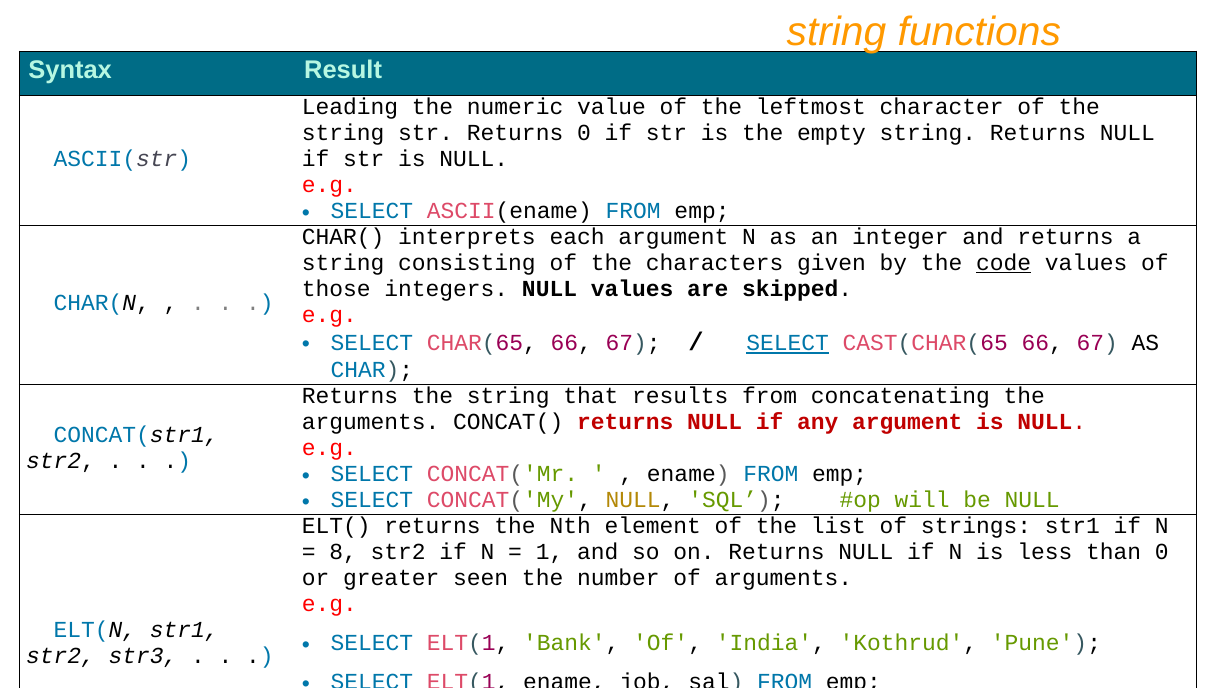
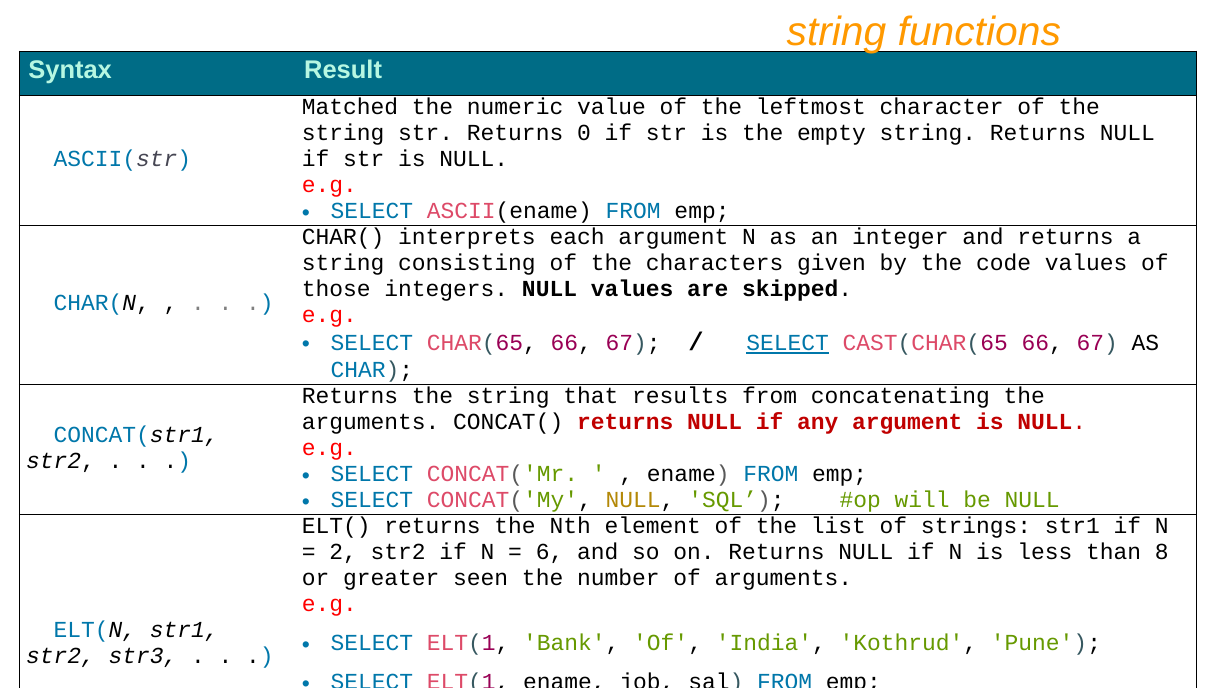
Leading: Leading -> Matched
code underline: present -> none
8: 8 -> 2
1: 1 -> 6
than 0: 0 -> 8
